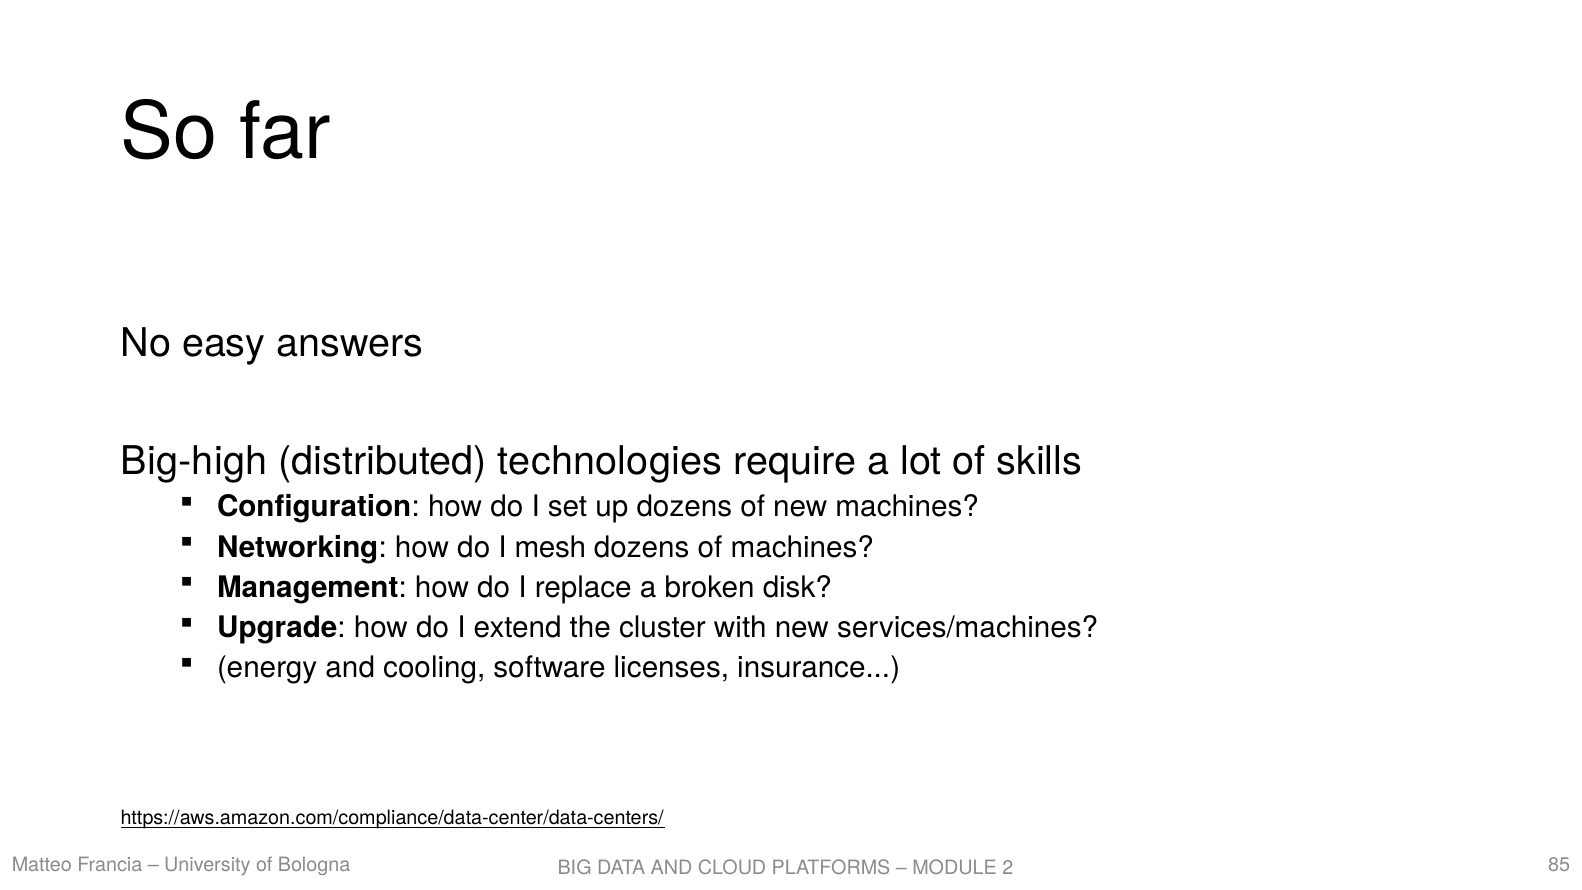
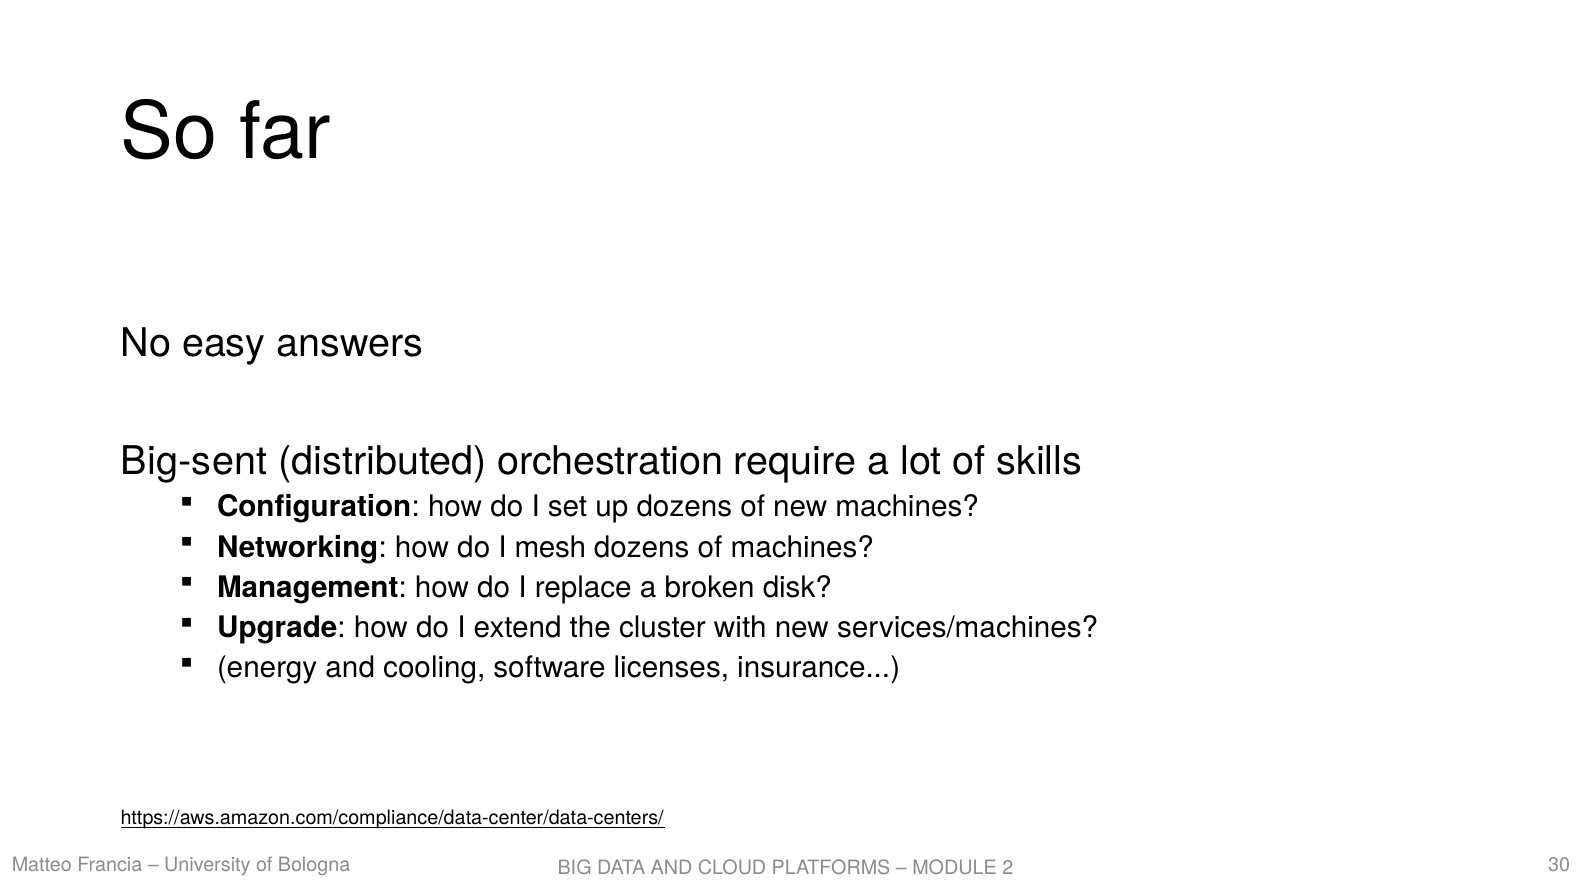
Big-high: Big-high -> Big-sent
technologies: technologies -> orchestration
85: 85 -> 30
